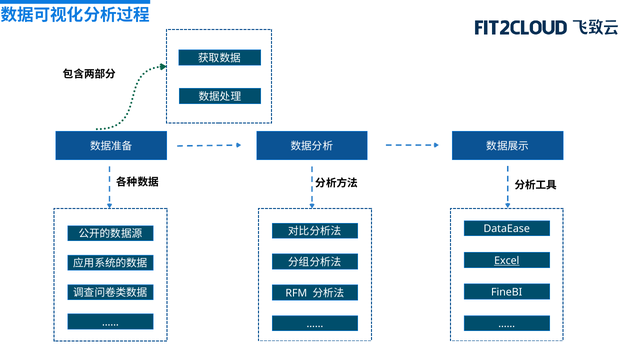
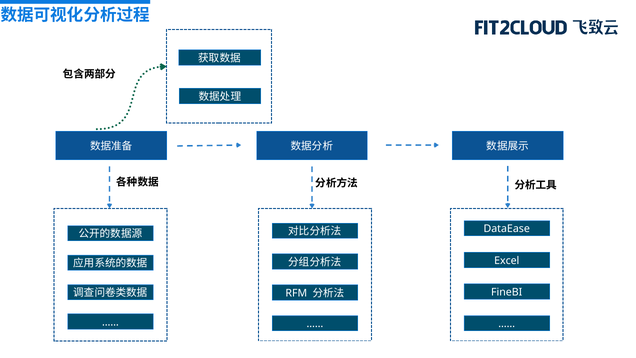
Excel underline: present -> none
